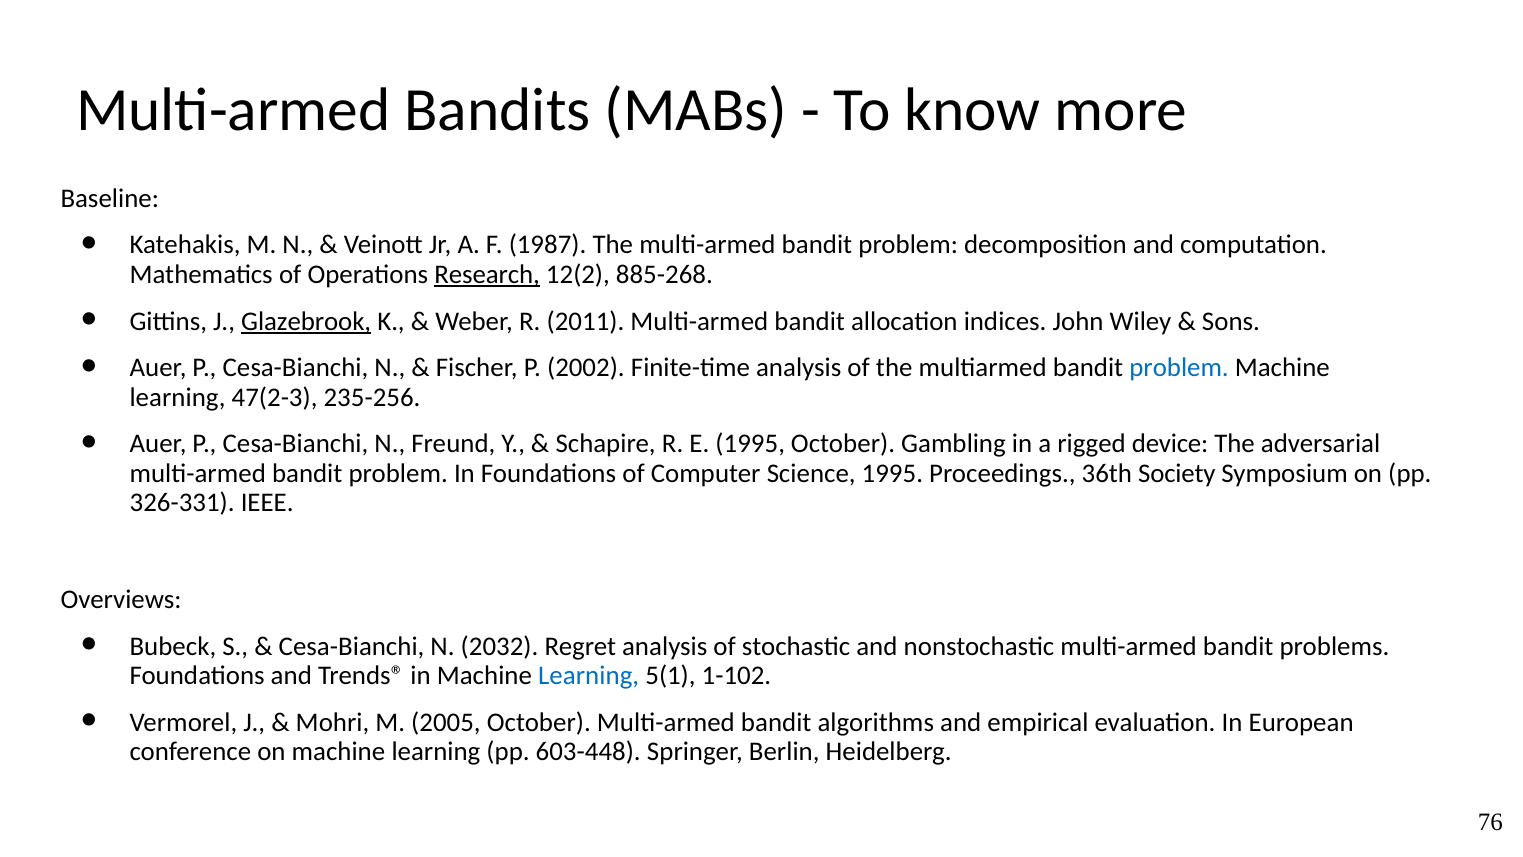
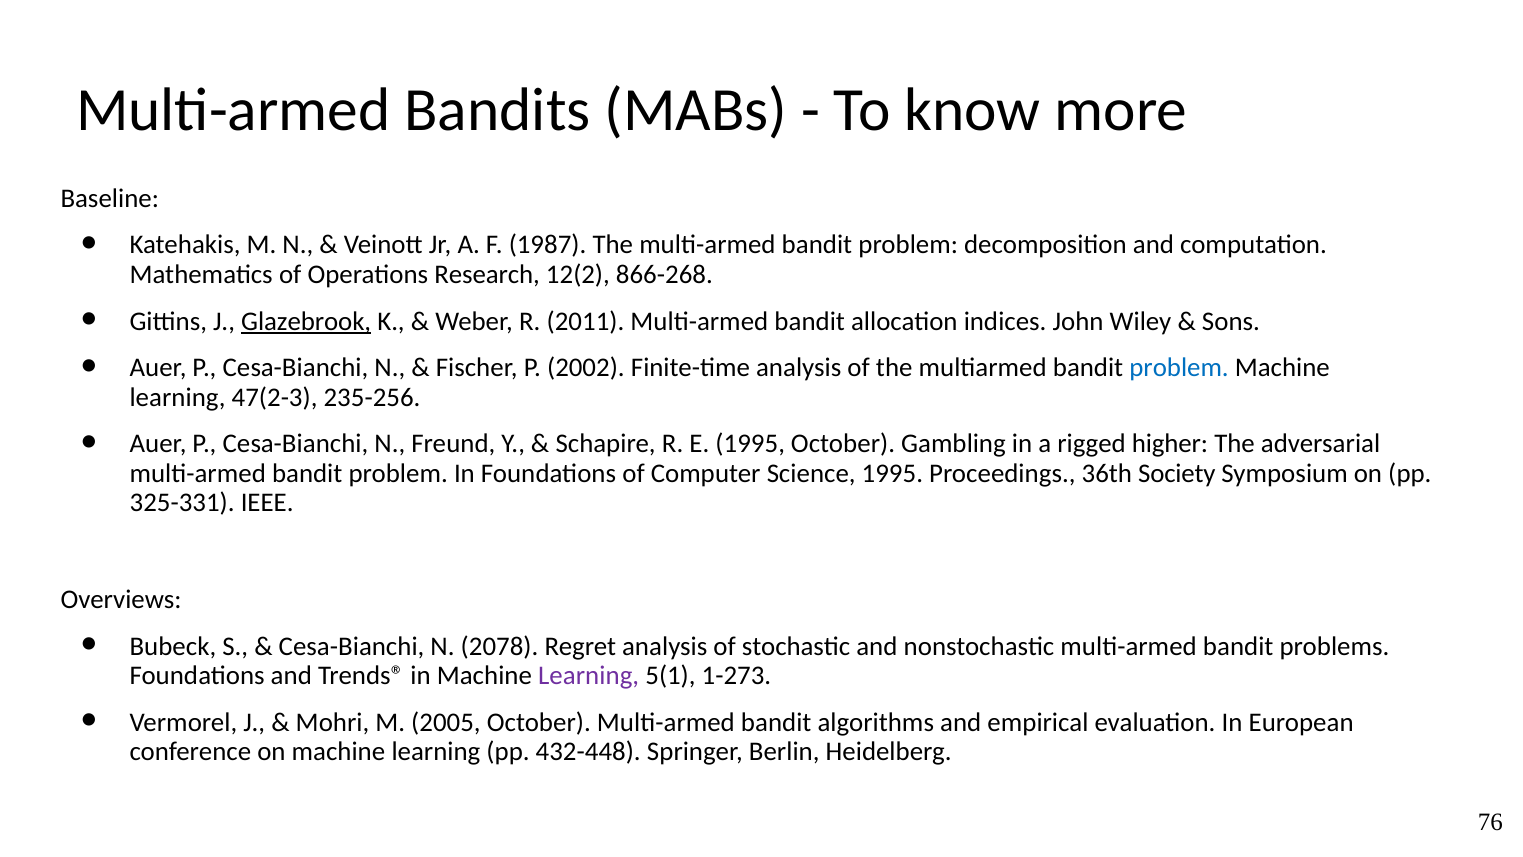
Research underline: present -> none
885-268: 885-268 -> 866-268
device: device -> higher
326-331: 326-331 -> 325-331
2032: 2032 -> 2078
Learning at (589, 676) colour: blue -> purple
1-102: 1-102 -> 1-273
603-448: 603-448 -> 432-448
